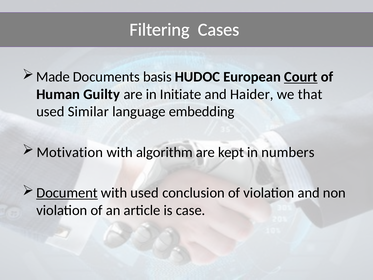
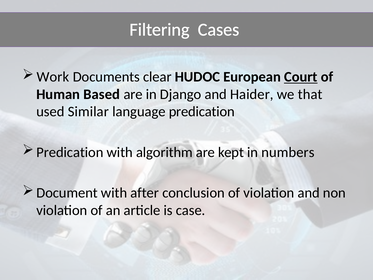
Made: Made -> Work
basis: basis -> clear
Guilty: Guilty -> Based
Initiate: Initiate -> Django
language embedding: embedding -> predication
Motivation at (70, 152): Motivation -> Predication
Document underline: present -> none
with used: used -> after
